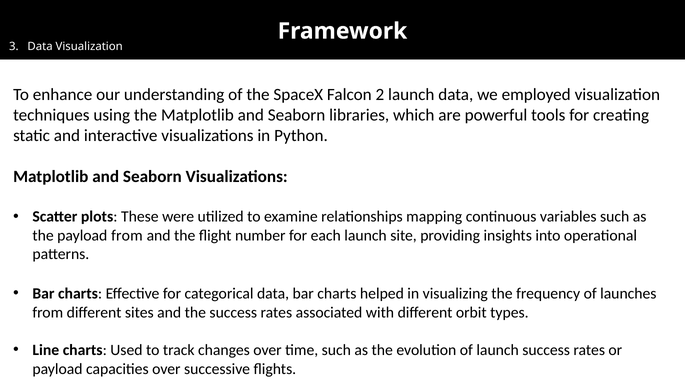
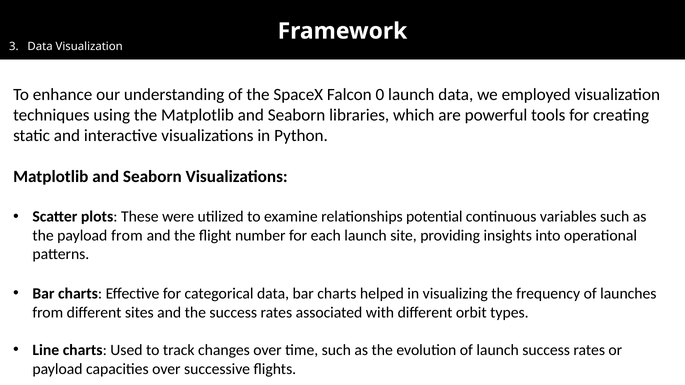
2: 2 -> 0
mapping: mapping -> potential
